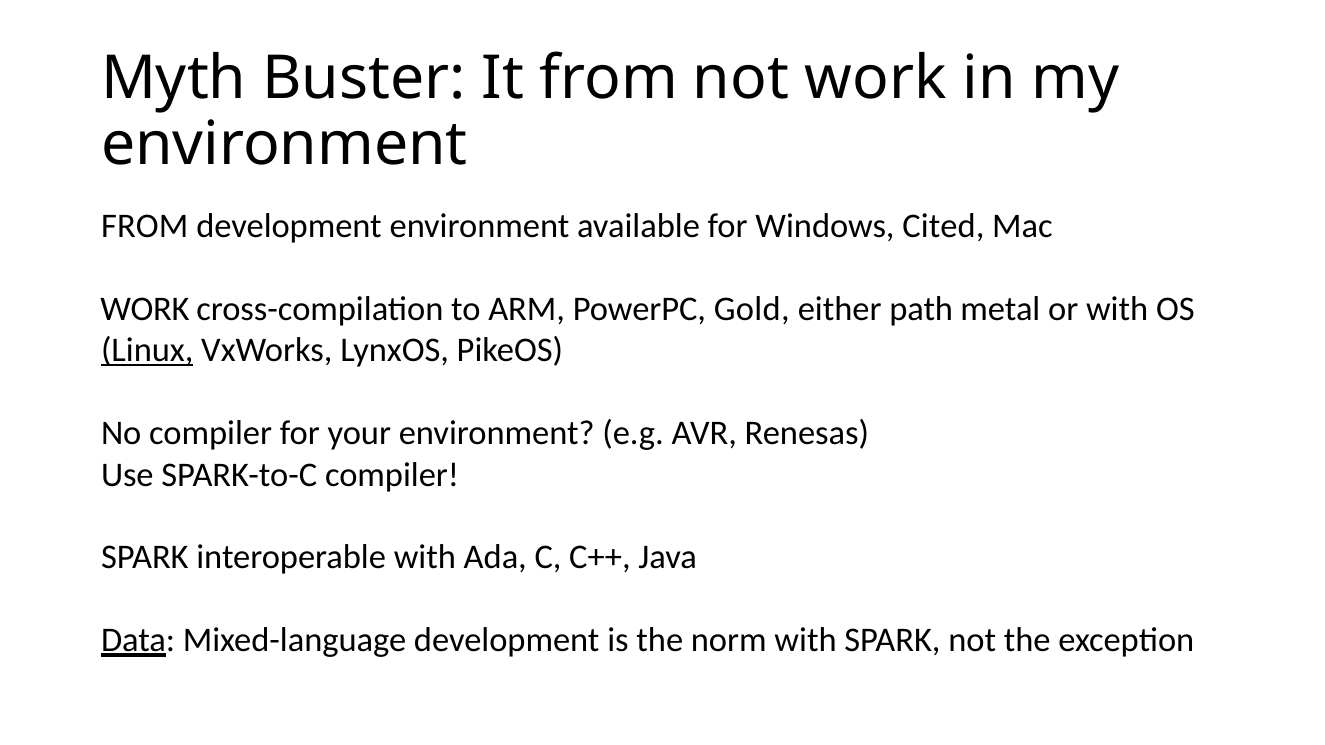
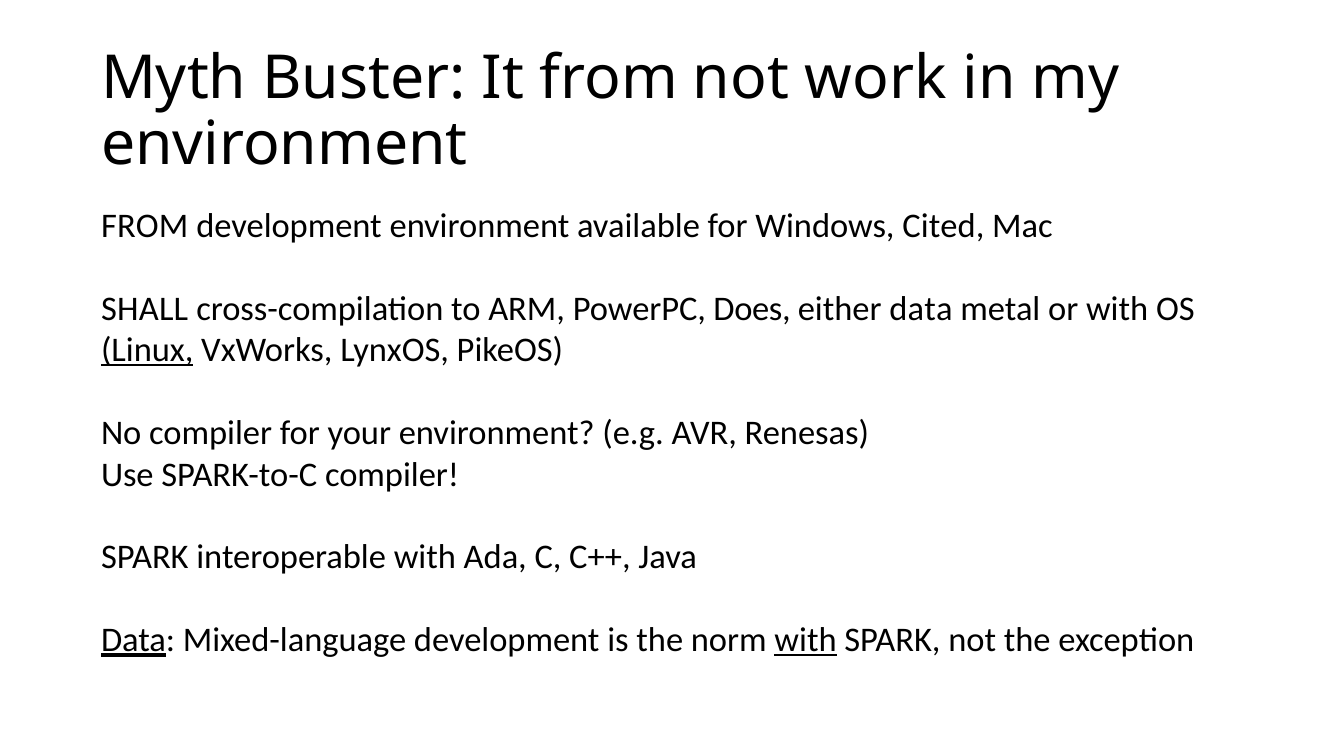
WORK at (145, 309): WORK -> SHALL
Gold: Gold -> Does
either path: path -> data
with at (806, 640) underline: none -> present
